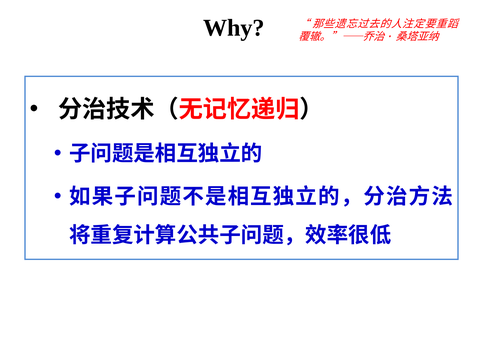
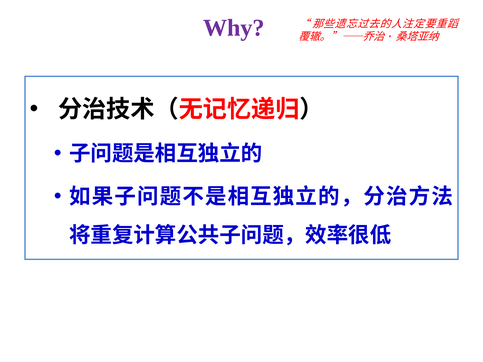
Why colour: black -> purple
